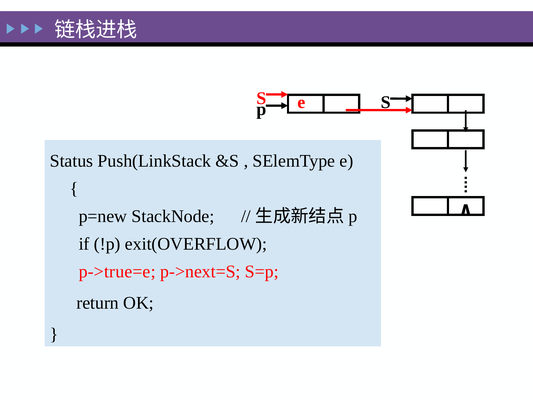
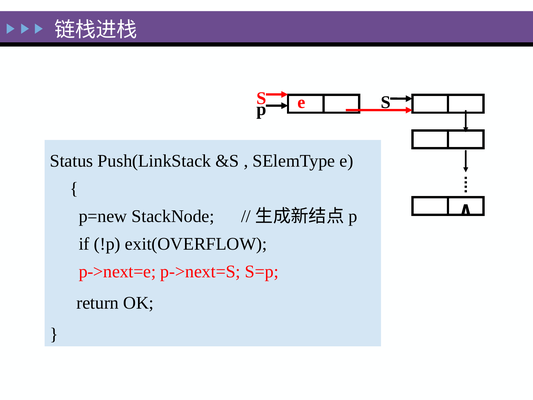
p->true=e: p->true=e -> p->next=e
